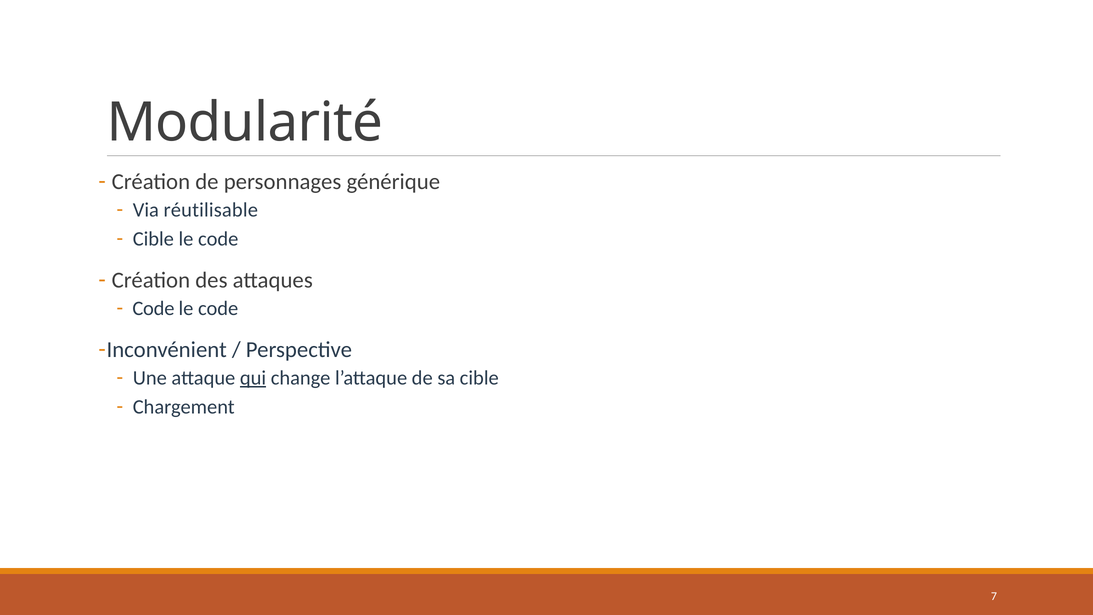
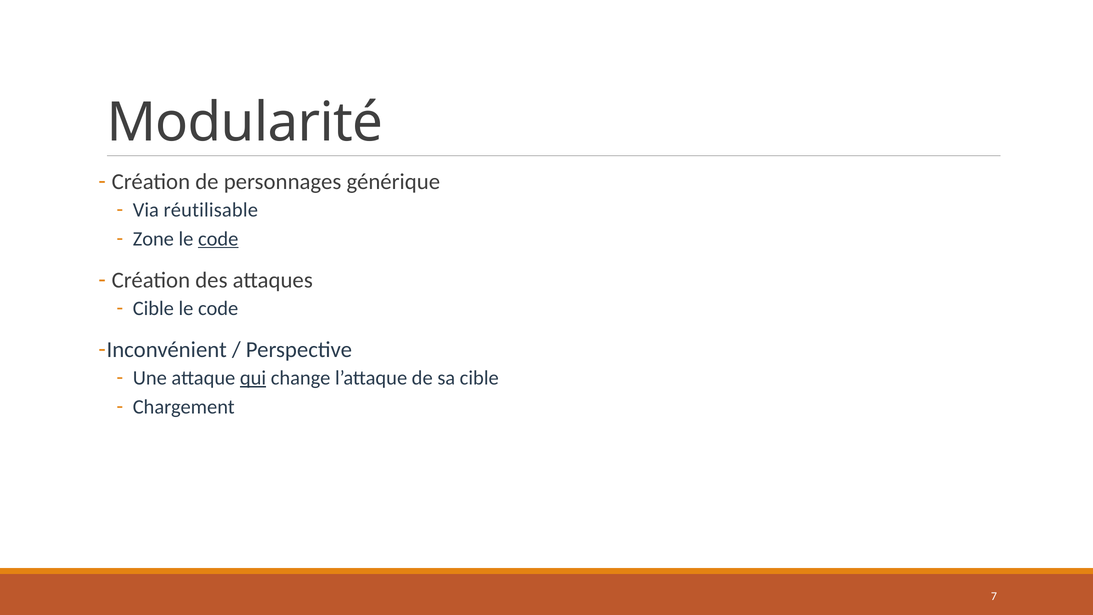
Cible at (153, 239): Cible -> Zone
code at (218, 239) underline: none -> present
Code at (153, 308): Code -> Cible
